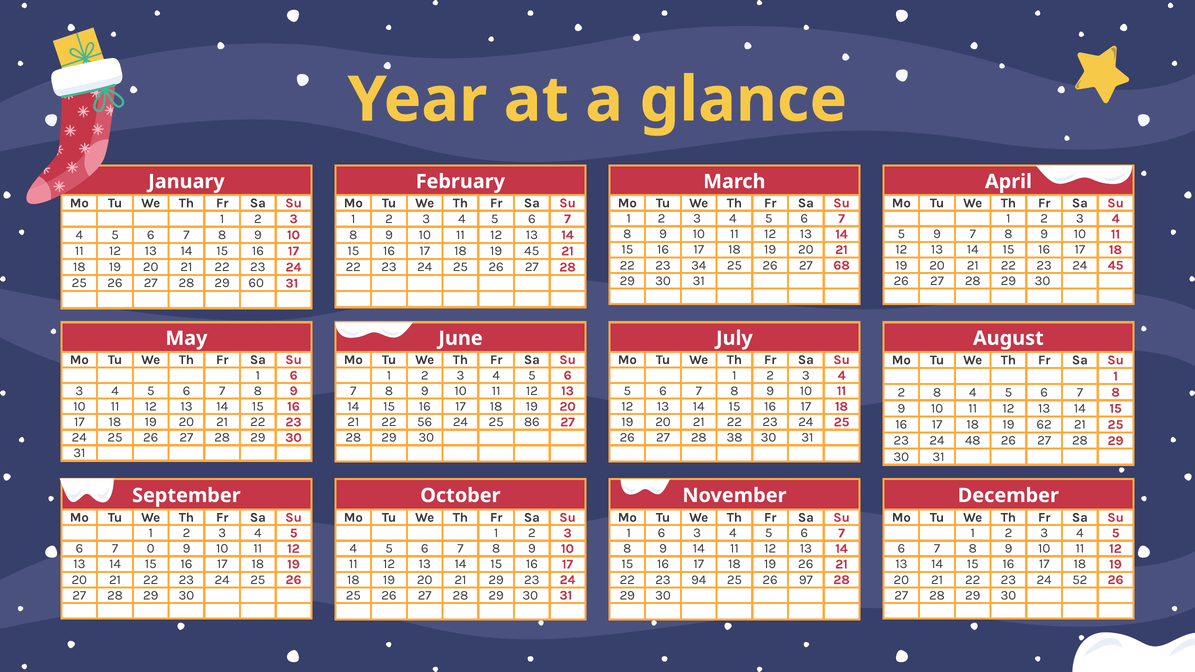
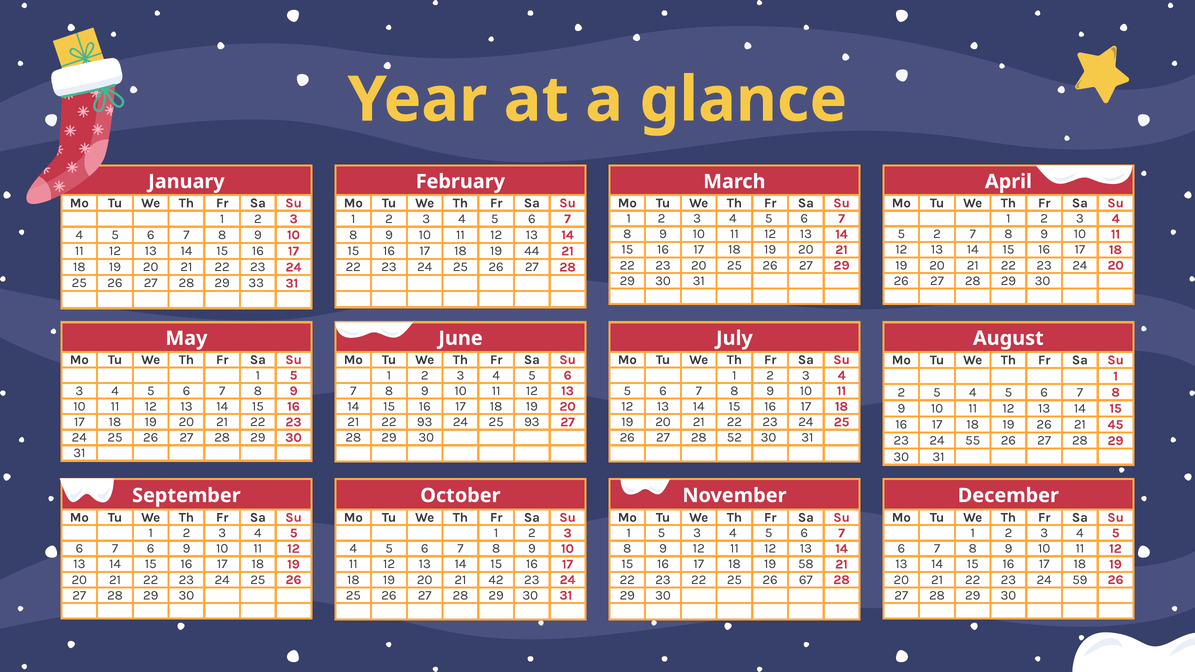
5 9: 9 -> 2
19 45: 45 -> 44
23 34: 34 -> 20
27 68: 68 -> 29
24 45: 45 -> 20
60: 60 -> 33
6 at (294, 375): 6 -> 5
2 8: 8 -> 5
22 56: 56 -> 93
25 86: 86 -> 93
19 62: 62 -> 26
21 25: 25 -> 45
38: 38 -> 52
48: 48 -> 55
6 at (661, 533): 6 -> 5
7 0: 0 -> 6
9 14: 14 -> 12
19 26: 26 -> 58
21 29: 29 -> 42
23 94: 94 -> 22
97: 97 -> 67
52: 52 -> 59
